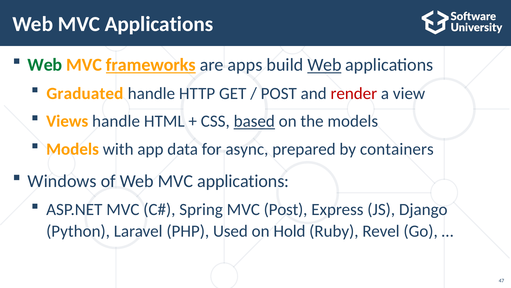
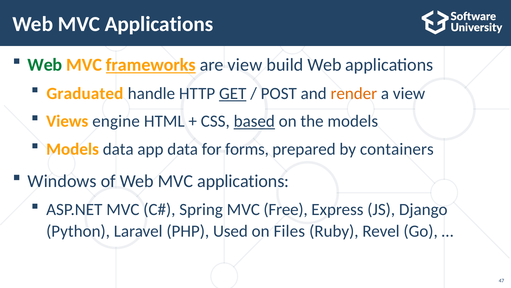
are apps: apps -> view
Web at (324, 65) underline: present -> none
GET underline: none -> present
render colour: red -> orange
Views handle: handle -> engine
Models with: with -> data
async: async -> forms
MVC Post: Post -> Free
Hold: Hold -> Files
